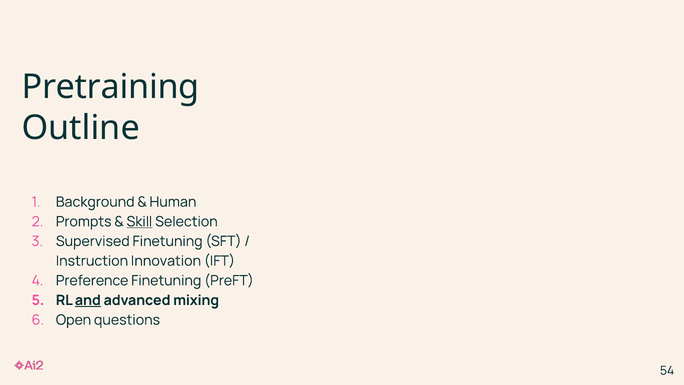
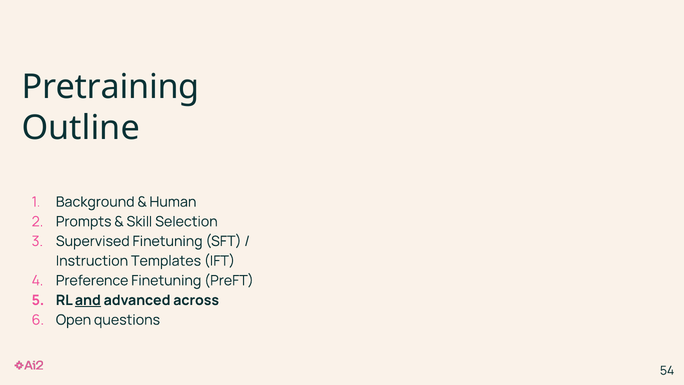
Skill underline: present -> none
Innovation: Innovation -> Templates
mixing: mixing -> across
